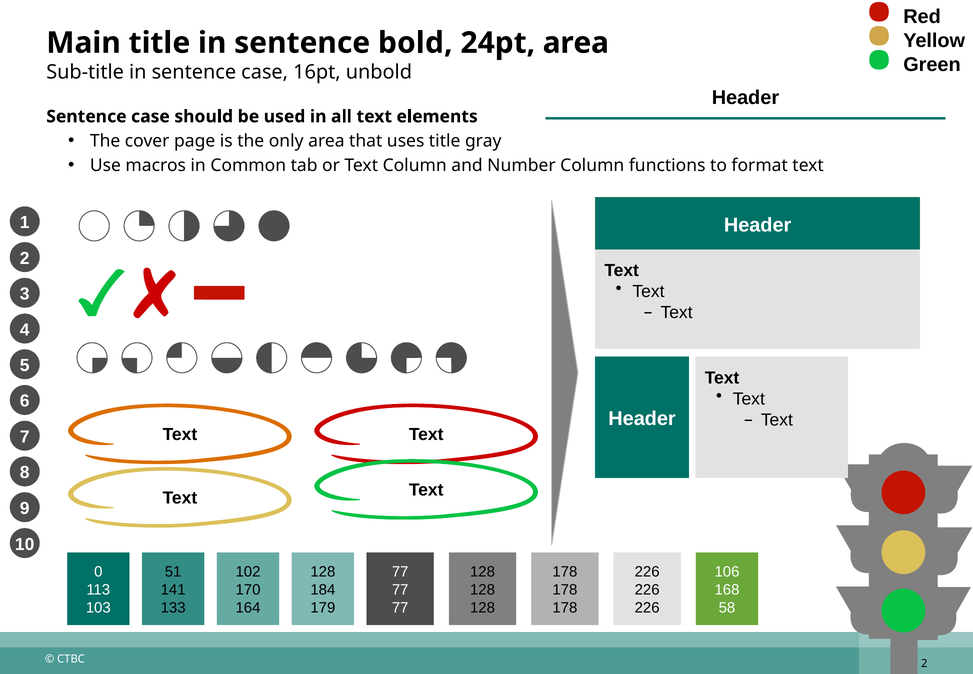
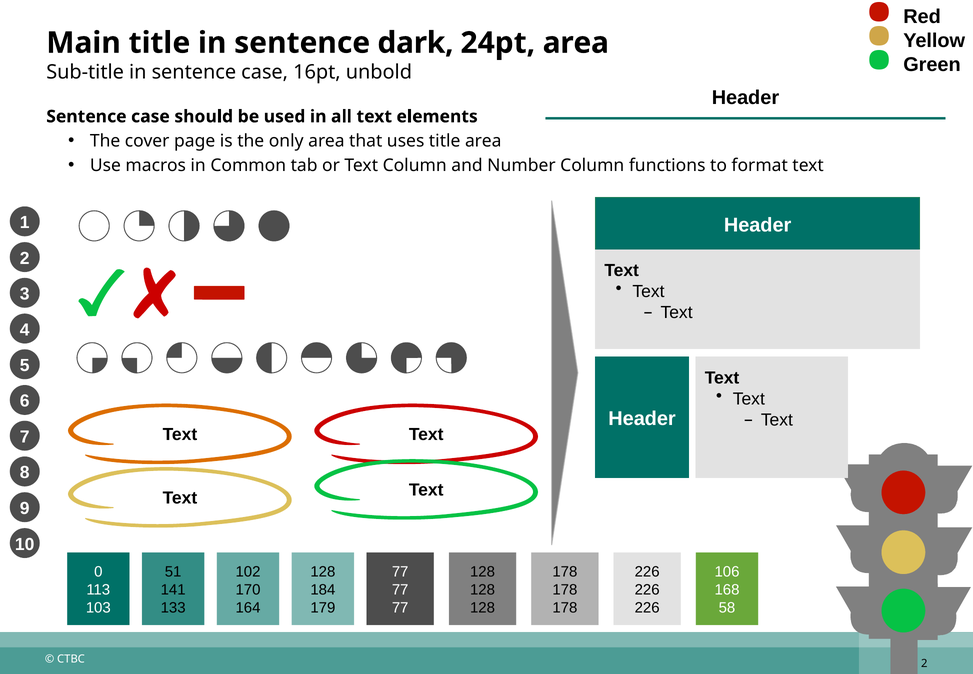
bold: bold -> dark
title gray: gray -> area
